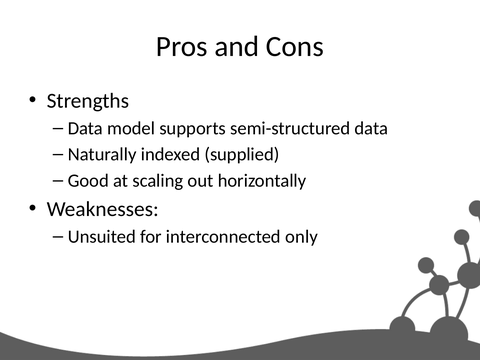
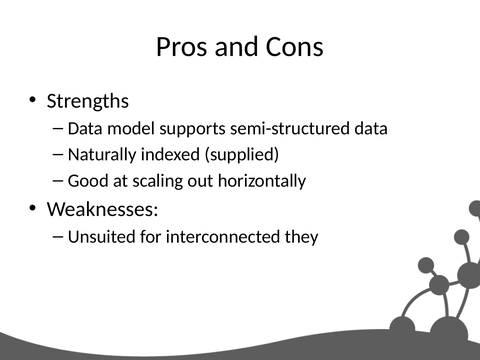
only: only -> they
